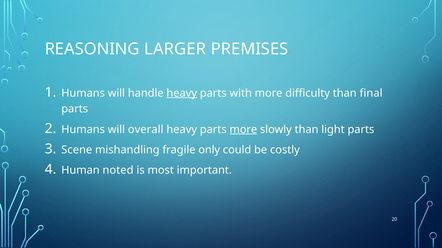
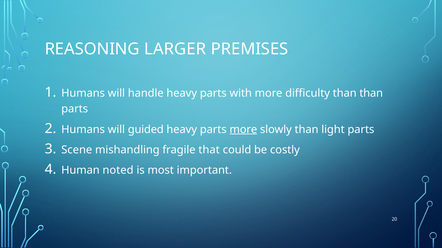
heavy at (182, 93) underline: present -> none
than final: final -> than
overall: overall -> guided
only: only -> that
